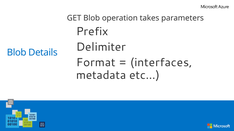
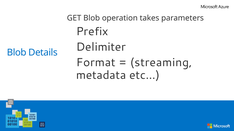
interfaces: interfaces -> streaming
